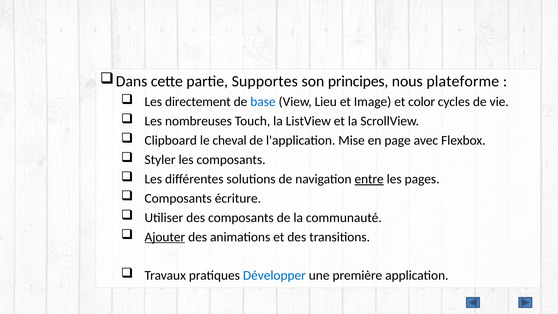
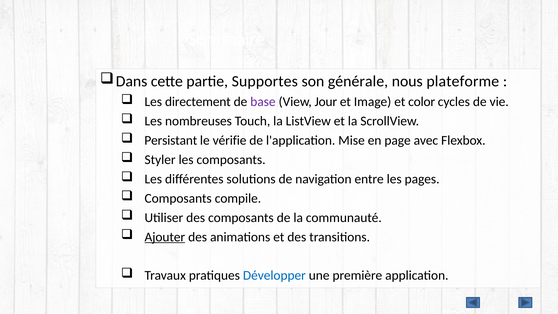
principes: principes -> générale
base colour: blue -> purple
Lieu: Lieu -> Jour
Clipboard: Clipboard -> Persistant
cheval: cheval -> vérifie
entre underline: present -> none
écriture: écriture -> compile
